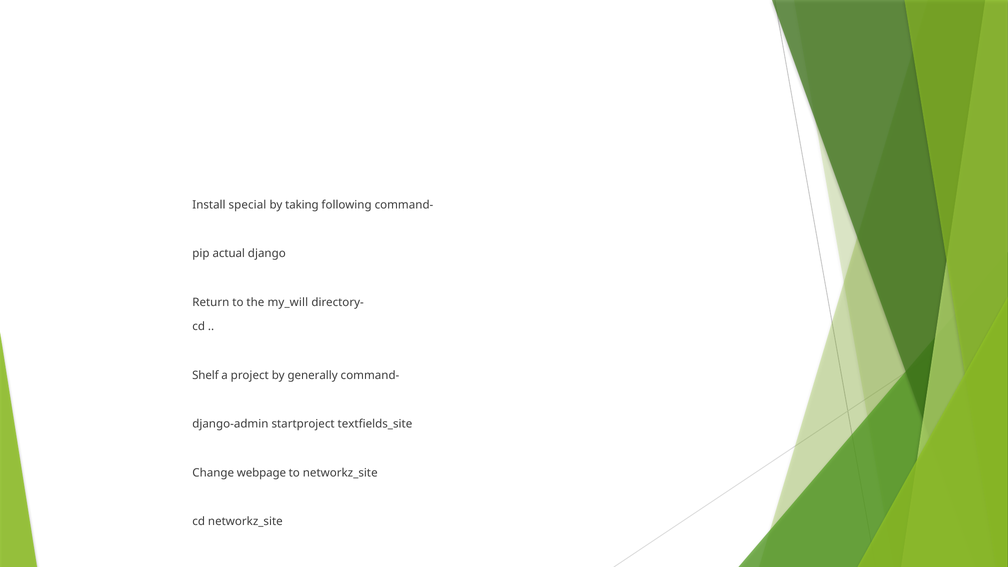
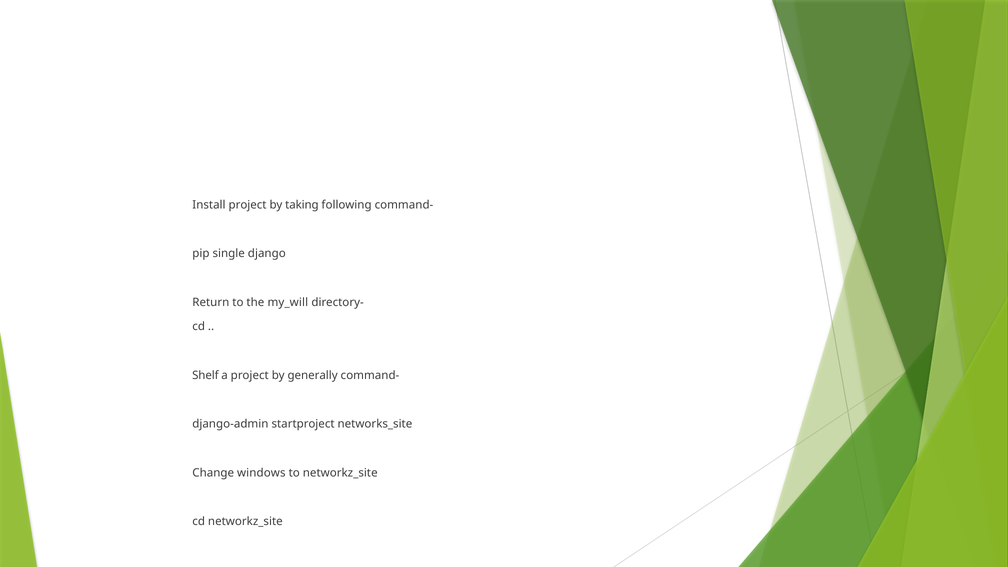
Install special: special -> project
actual: actual -> single
textfields_site: textfields_site -> networks_site
webpage: webpage -> windows
